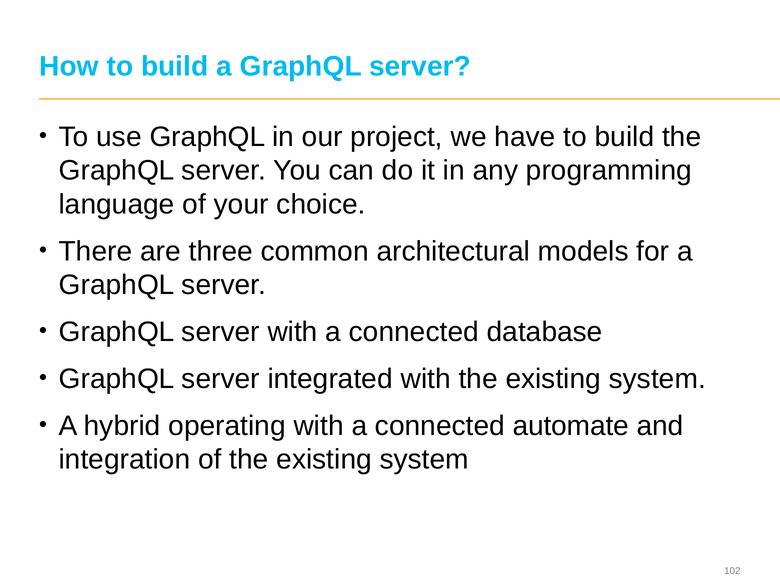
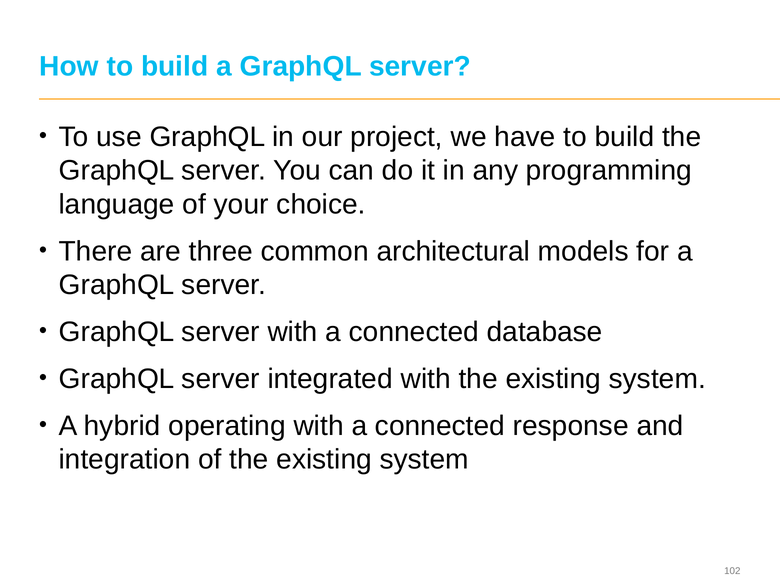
automate: automate -> response
